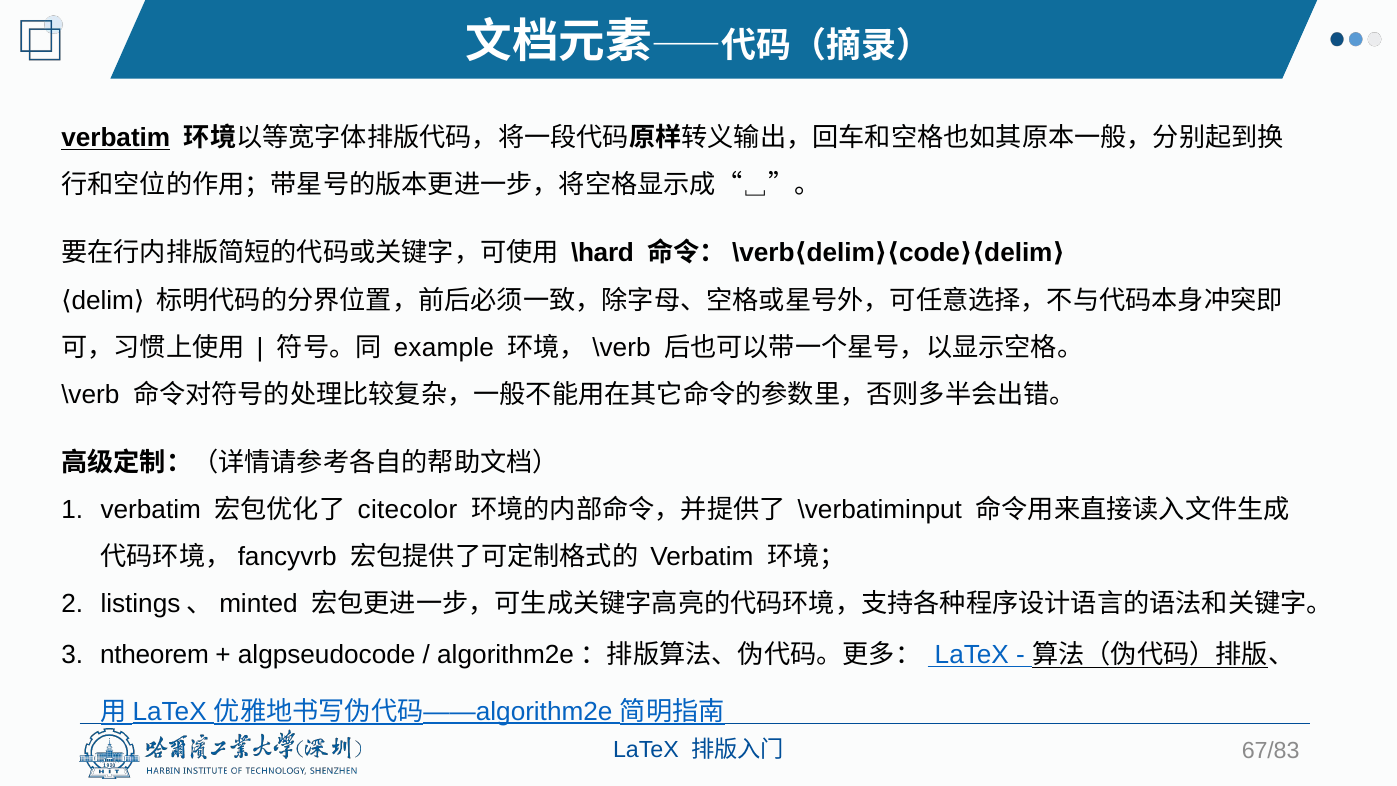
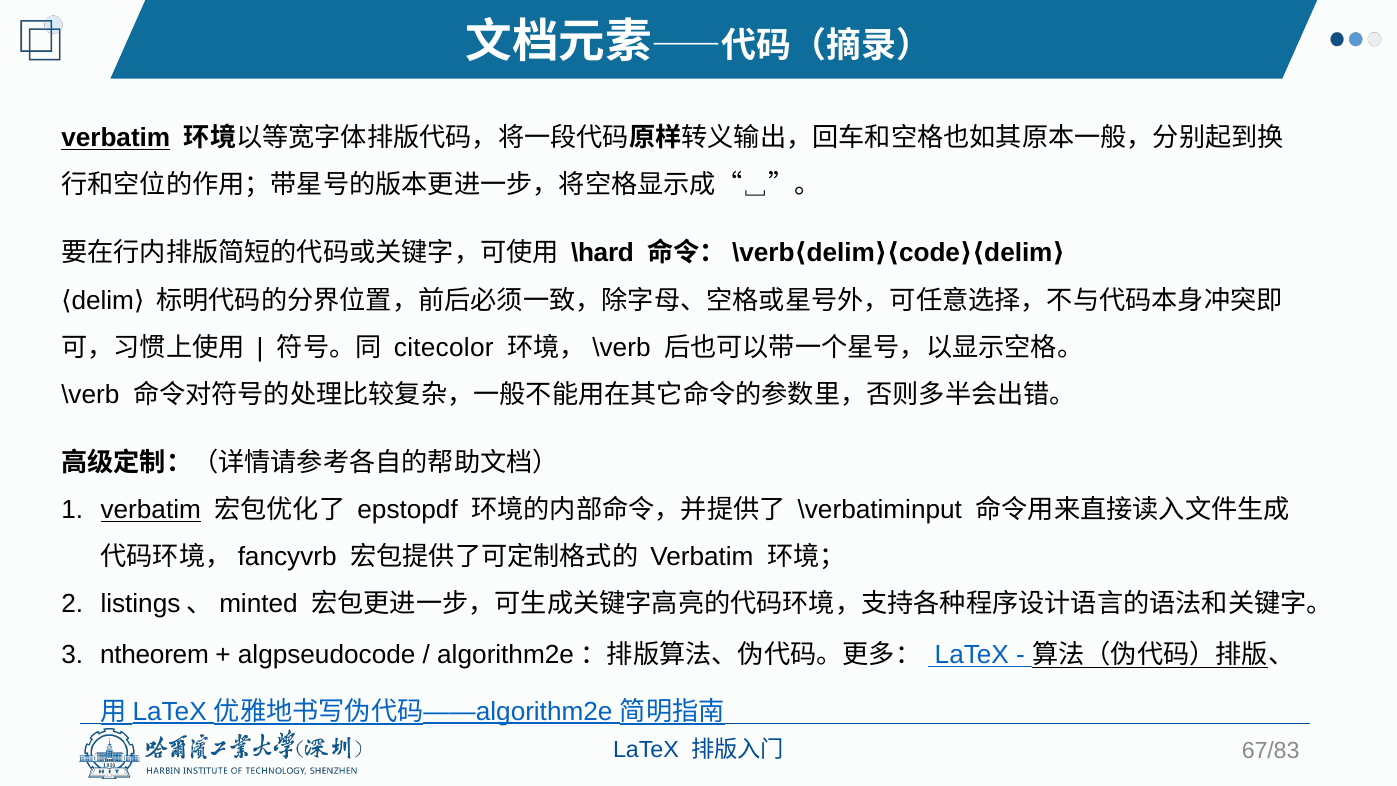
example: example -> citecolor
verbatim at (151, 510) underline: none -> present
citecolor: citecolor -> epstopdf
